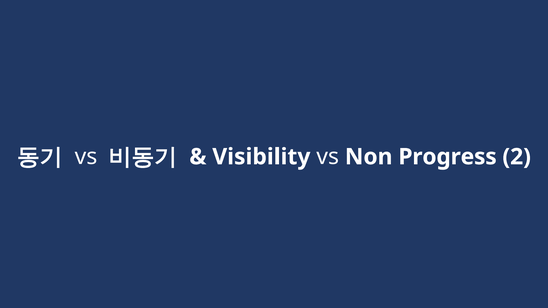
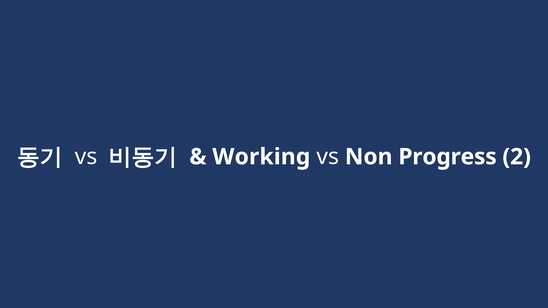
Visibility: Visibility -> Working
